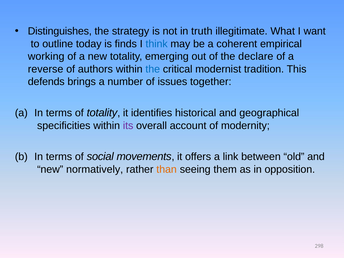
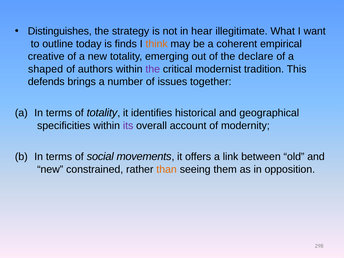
truth: truth -> hear
think colour: blue -> orange
working: working -> creative
reverse: reverse -> shaped
the at (153, 69) colour: blue -> purple
normatively: normatively -> constrained
